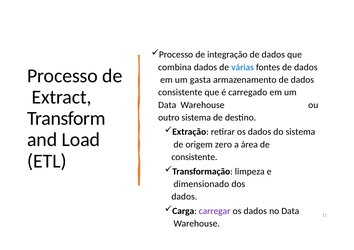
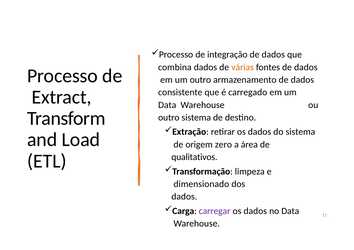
várias colour: blue -> orange
um gasta: gasta -> outro
consistente at (194, 157): consistente -> qualitativos
